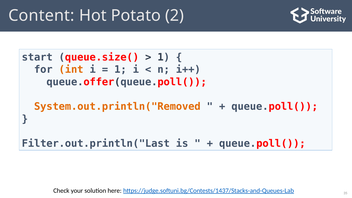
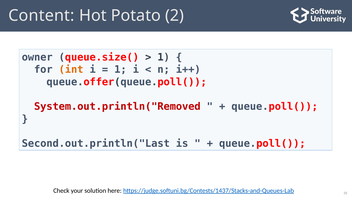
start: start -> owner
System.out.println("Removed colour: orange -> red
Filter.out.println("Last: Filter.out.println("Last -> Second.out.println("Last
